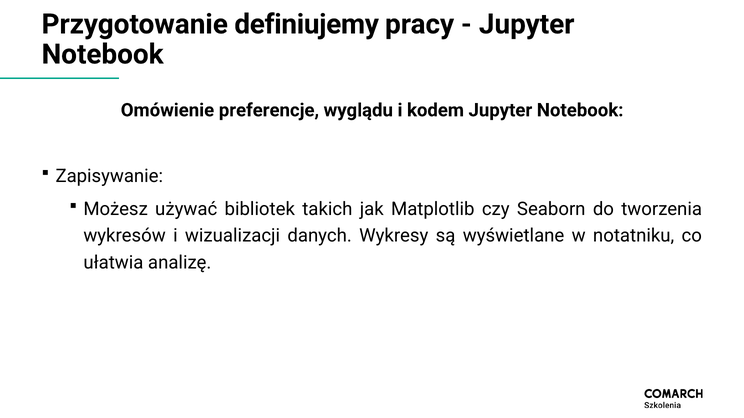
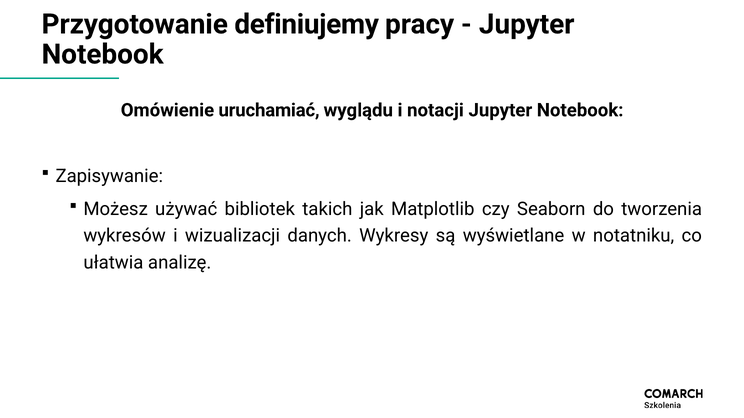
preferencje: preferencje -> uruchamiać
kodem: kodem -> notacji
